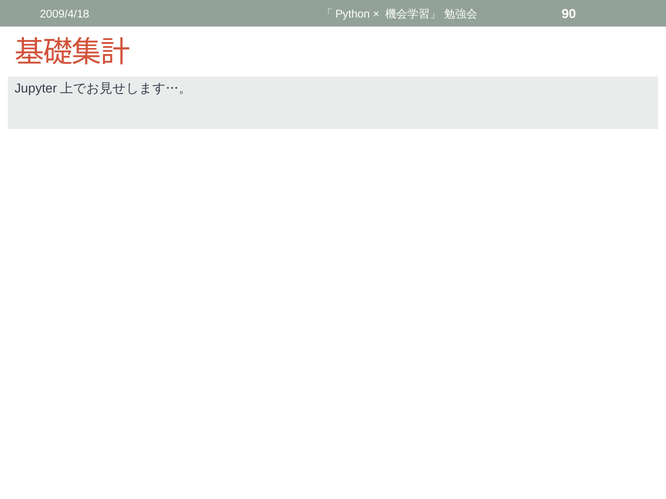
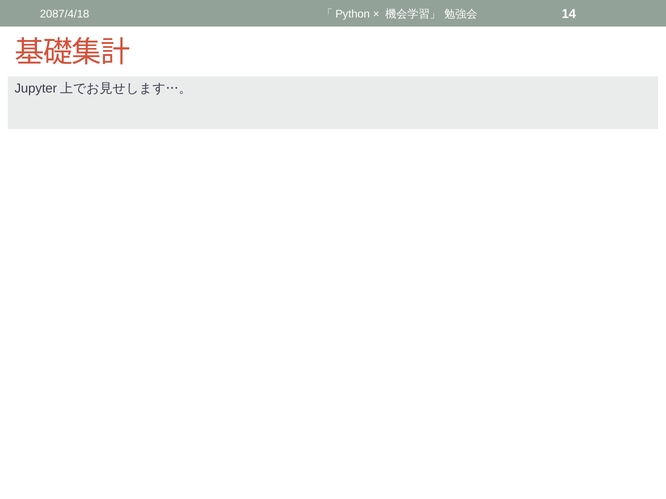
2009/4/18: 2009/4/18 -> 2087/4/18
90: 90 -> 14
